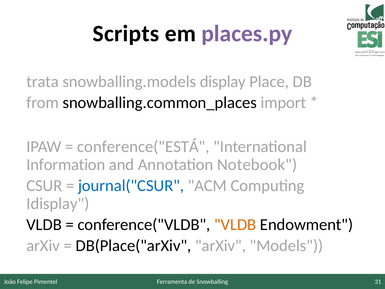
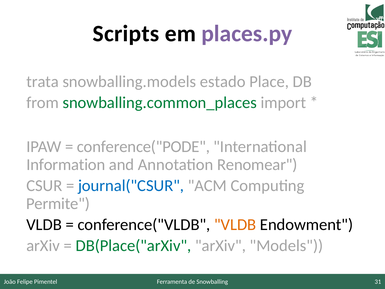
display: display -> estado
snowballing.common_places colour: black -> green
conference("ESTÁ: conference("ESTÁ -> conference("PODE
Notebook: Notebook -> Renomear
Idisplay: Idisplay -> Permite
DB(Place("arXiv colour: black -> green
